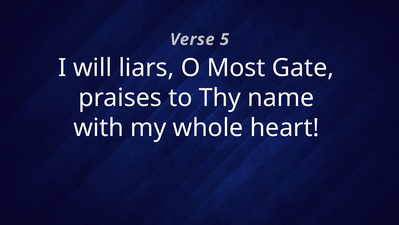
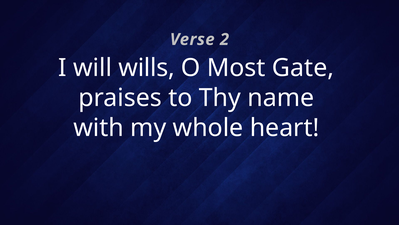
5: 5 -> 2
liars: liars -> wills
